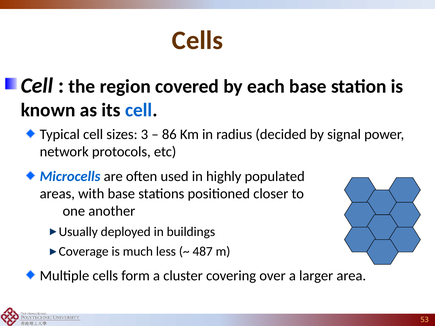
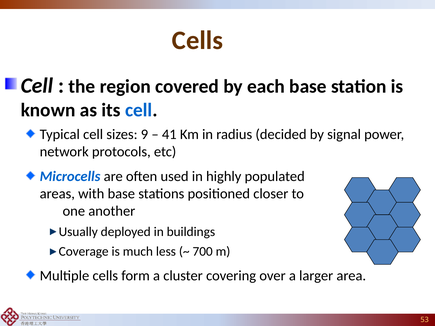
3: 3 -> 9
86: 86 -> 41
487: 487 -> 700
